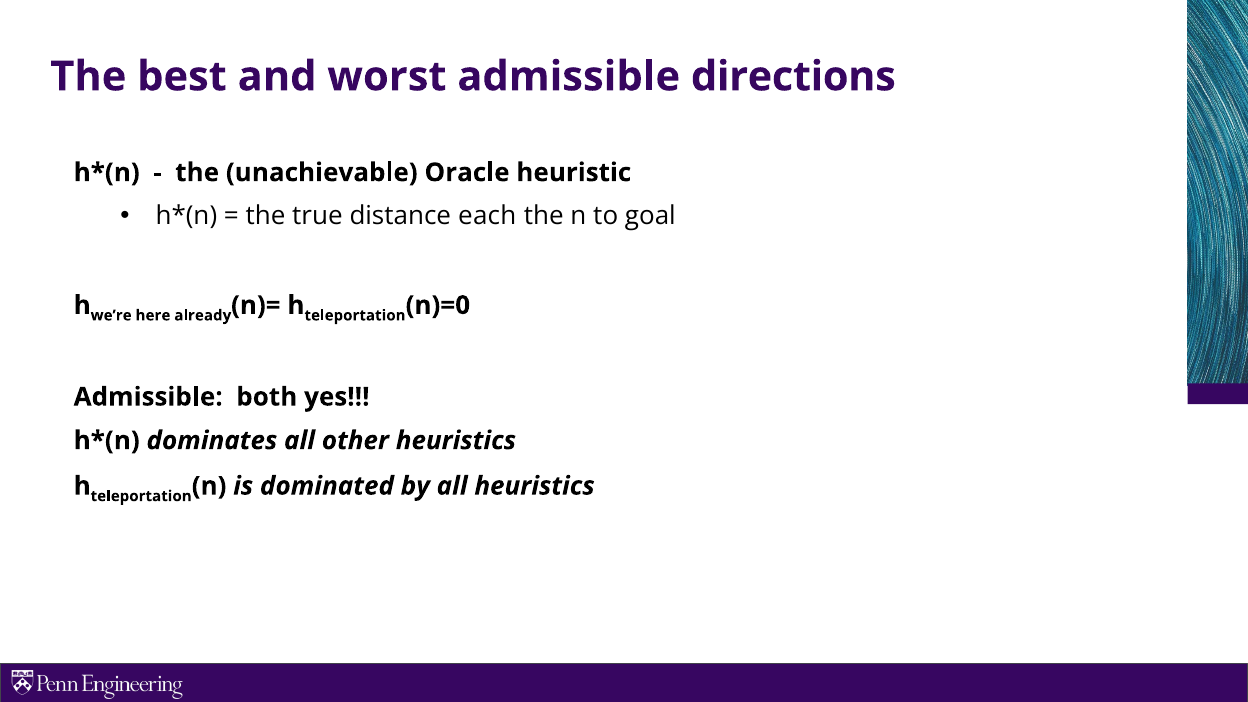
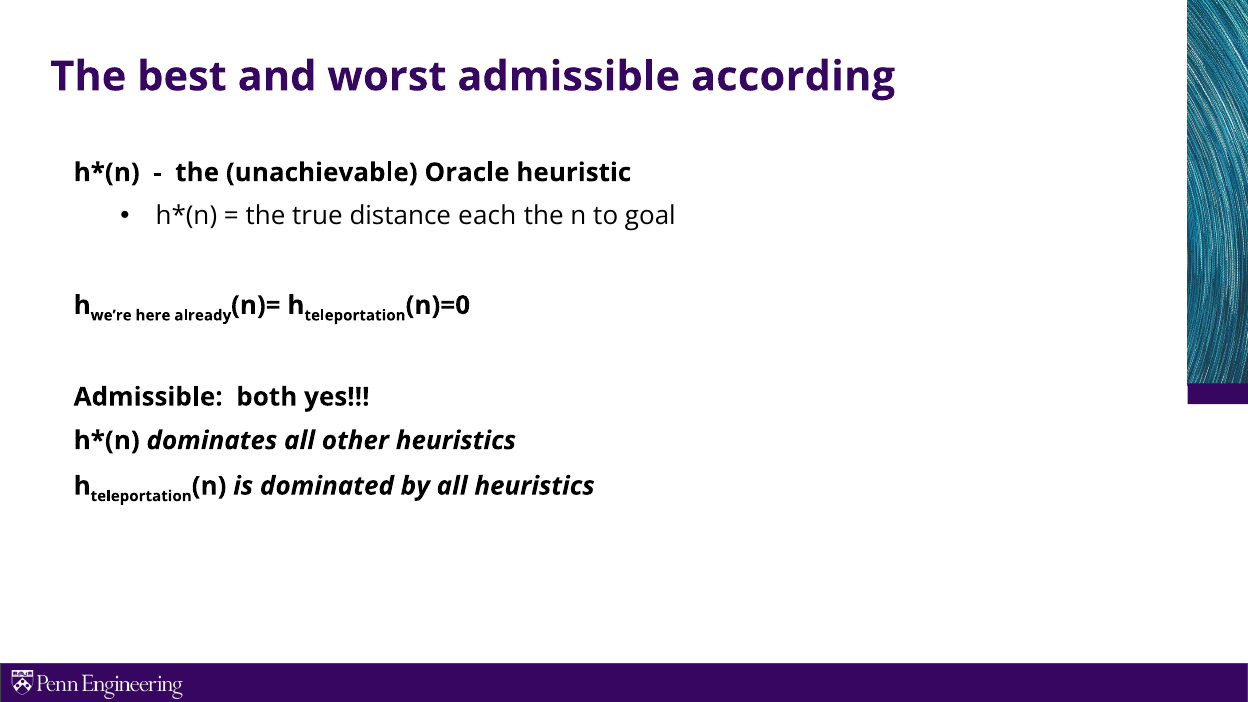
directions: directions -> according
